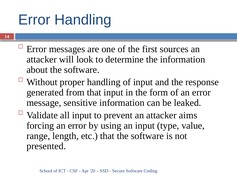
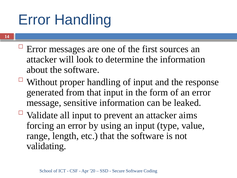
presented: presented -> validating
